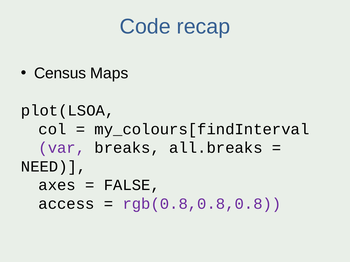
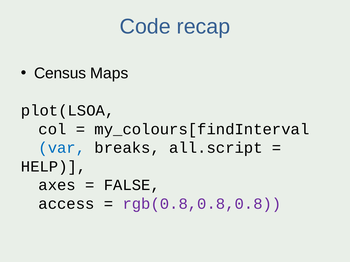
var colour: purple -> blue
all.breaks: all.breaks -> all.script
NEED: NEED -> HELP
